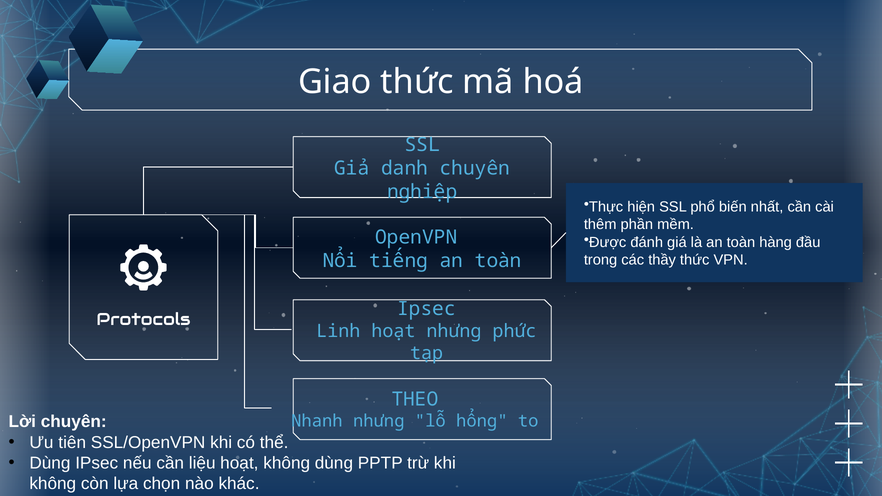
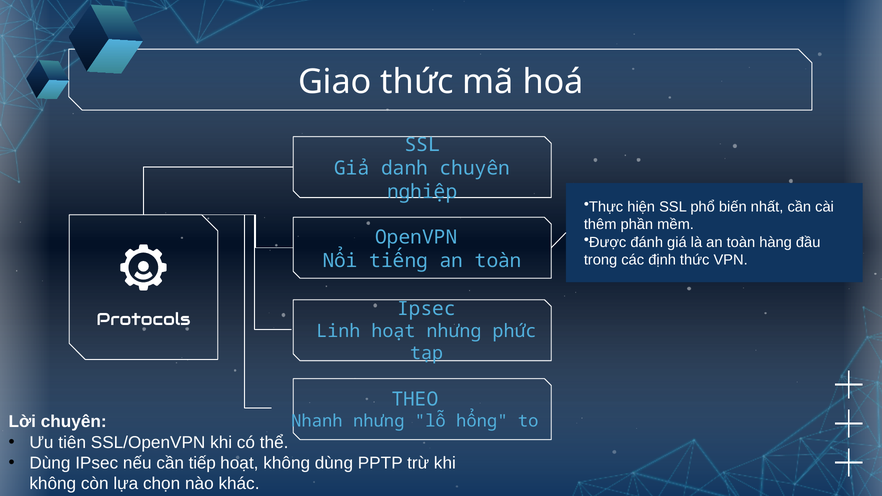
thầy: thầy -> định
liệu: liệu -> tiếp
